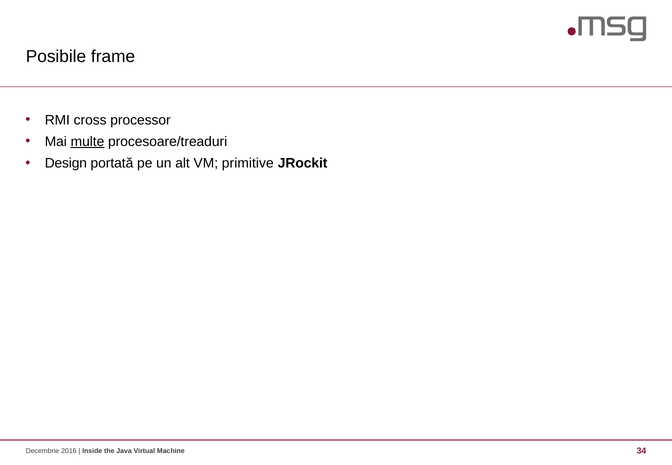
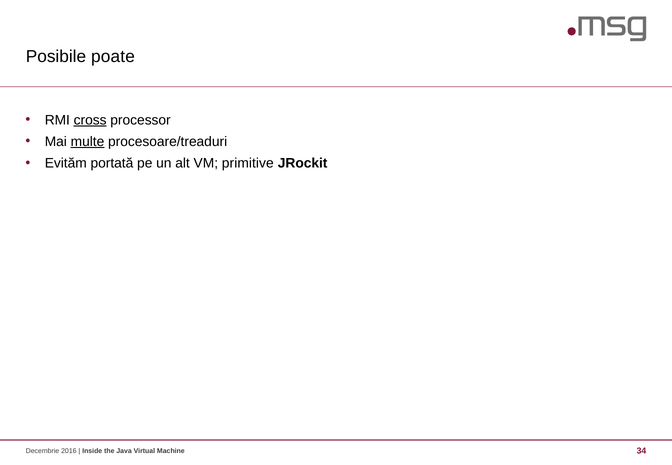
frame: frame -> poate
cross underline: none -> present
Design: Design -> Evităm
